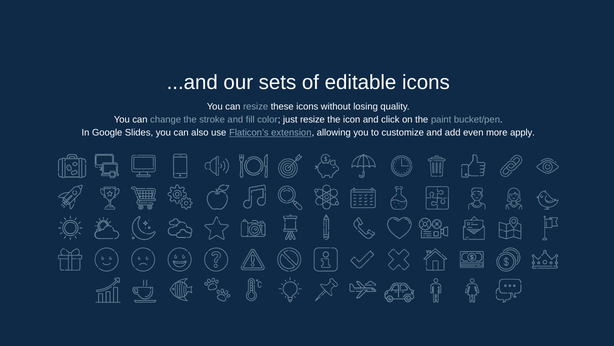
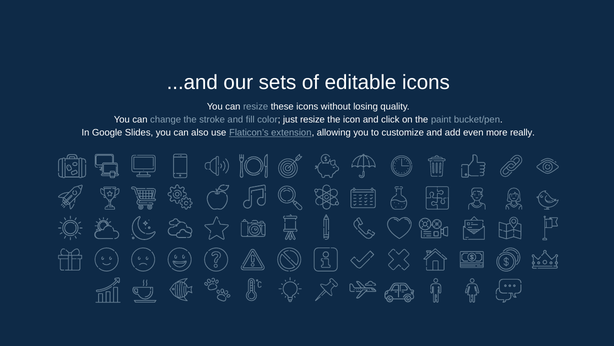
apply: apply -> really
